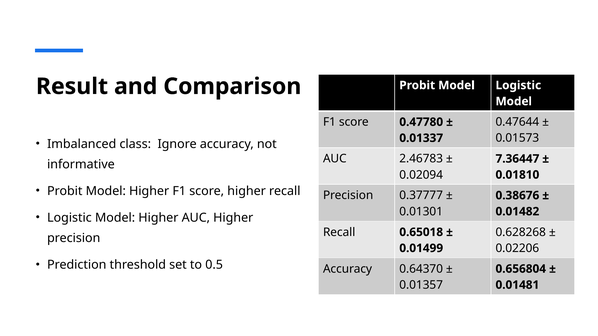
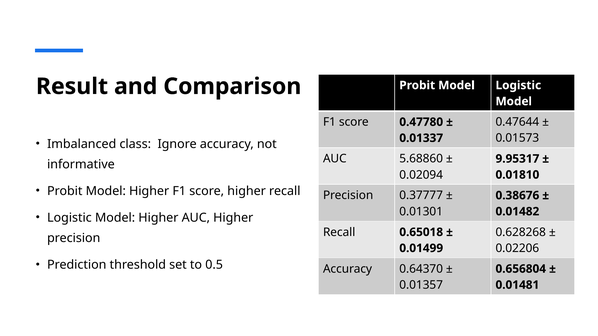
2.46783: 2.46783 -> 5.68860
7.36447: 7.36447 -> 9.95317
